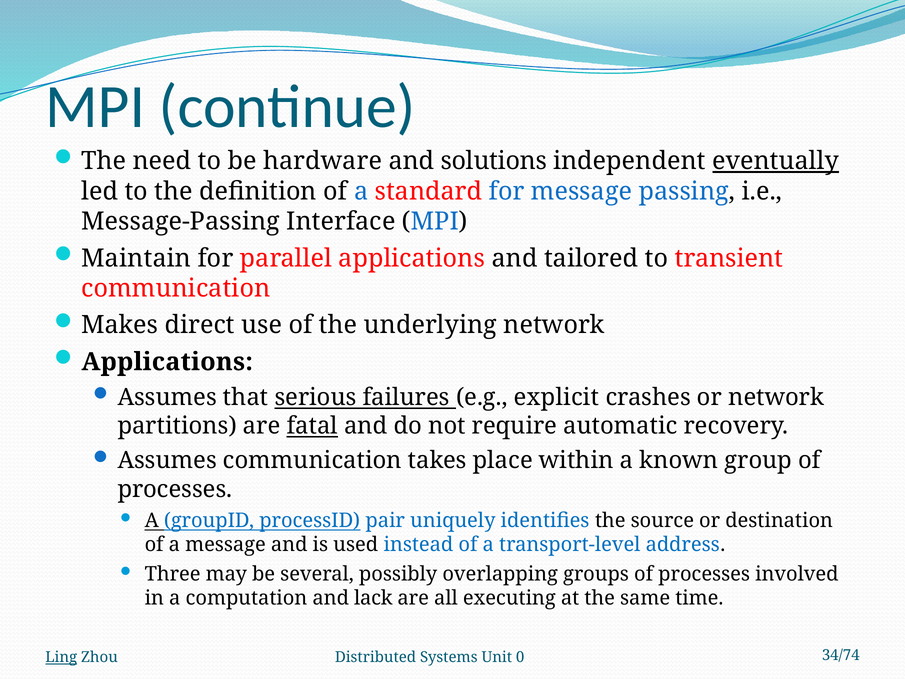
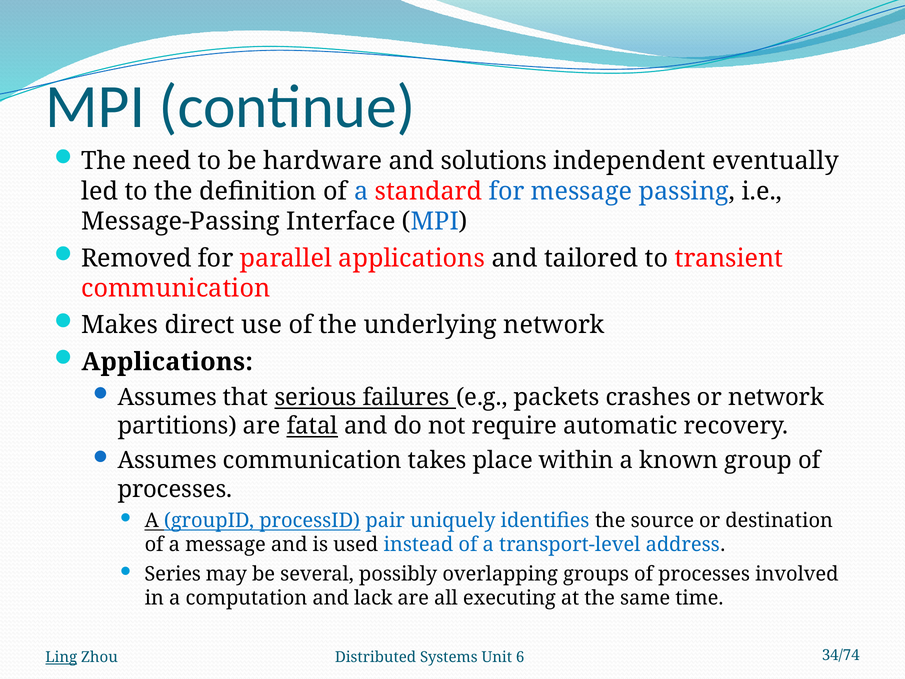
eventually underline: present -> none
Maintain: Maintain -> Removed
explicit: explicit -> packets
Three: Three -> Series
0: 0 -> 6
